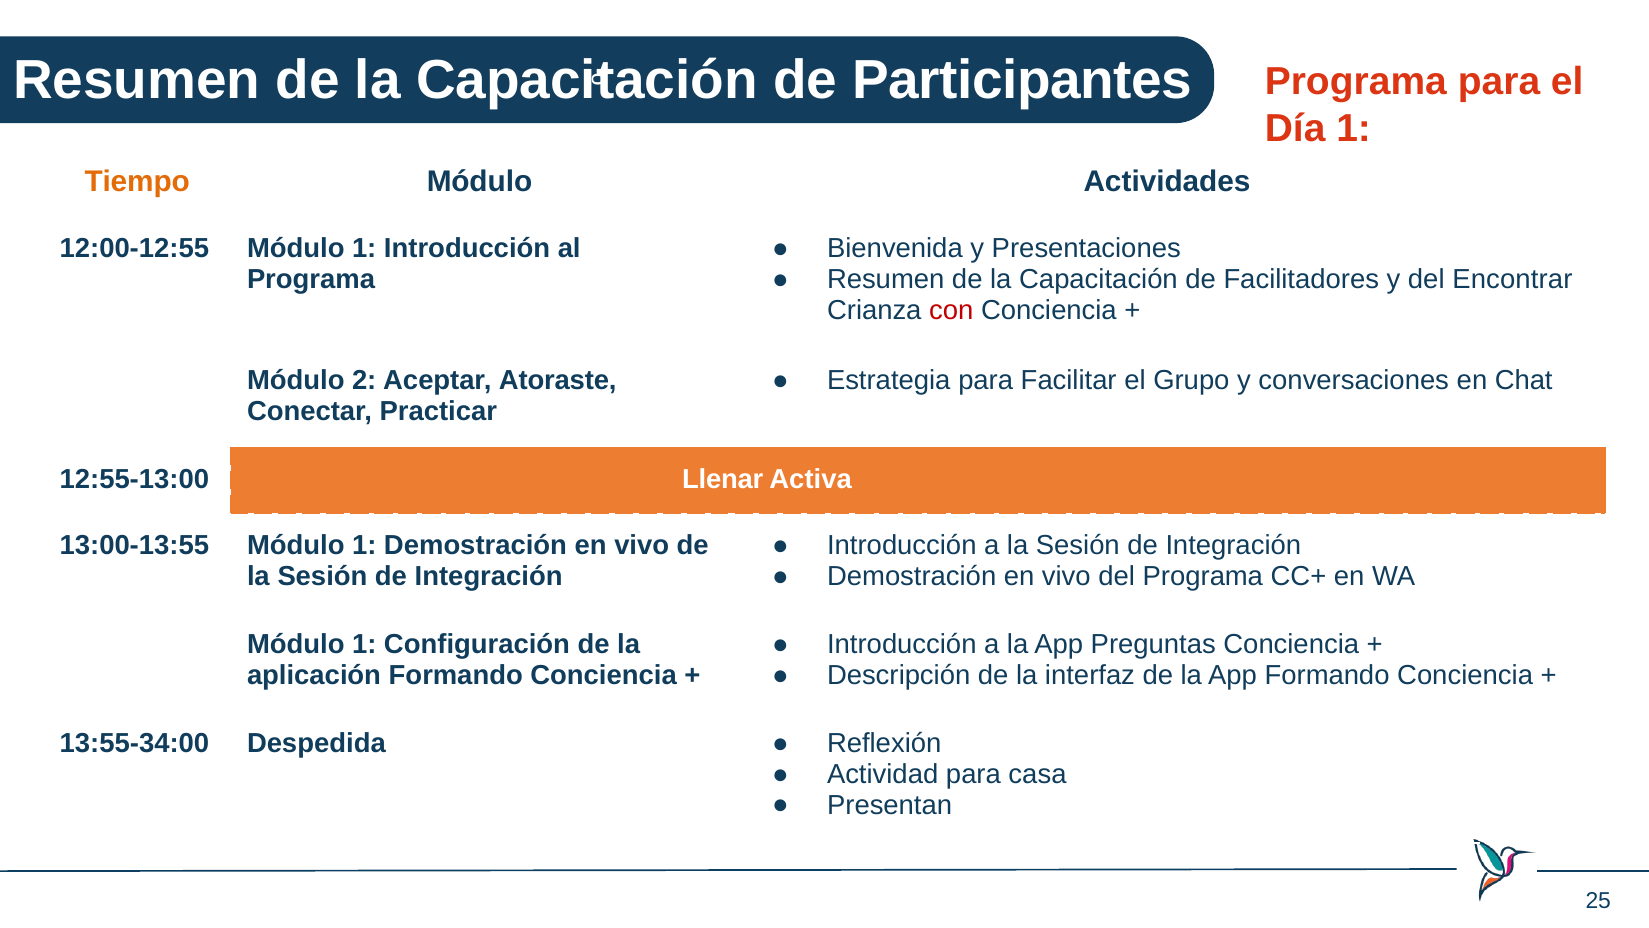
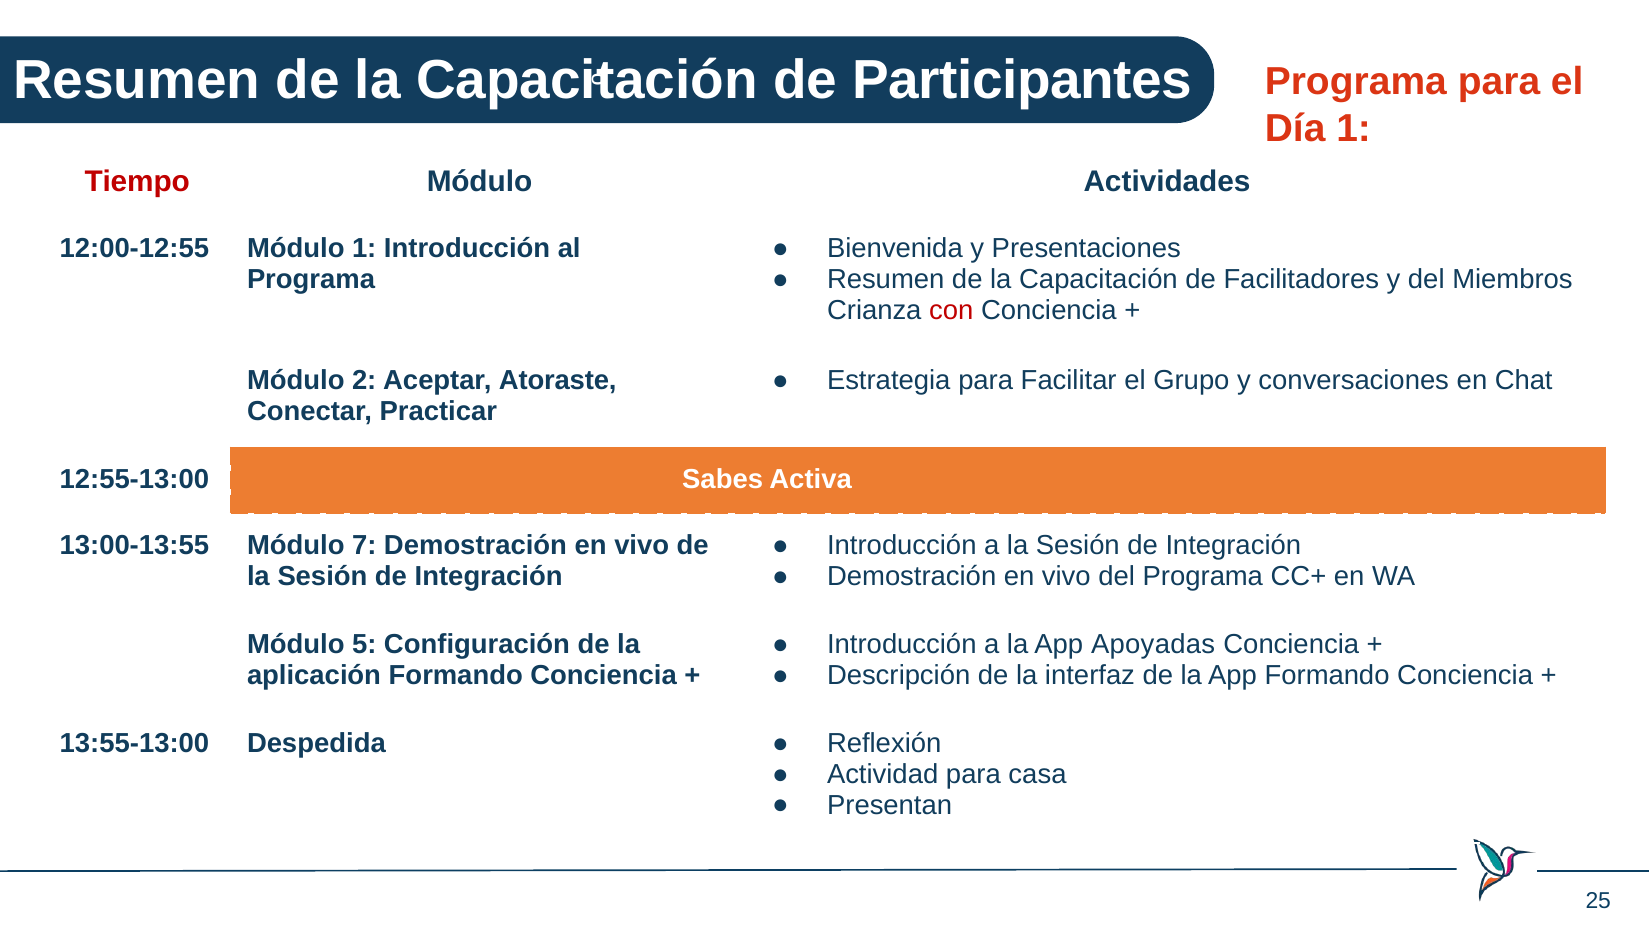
Tiempo colour: orange -> red
Encontrar: Encontrar -> Miembros
Llenar: Llenar -> Sabes
13:00-13:55 Módulo 1: 1 -> 7
Preguntas: Preguntas -> Apoyadas
1 at (364, 644): 1 -> 5
13:55-34:00: 13:55-34:00 -> 13:55-13:00
